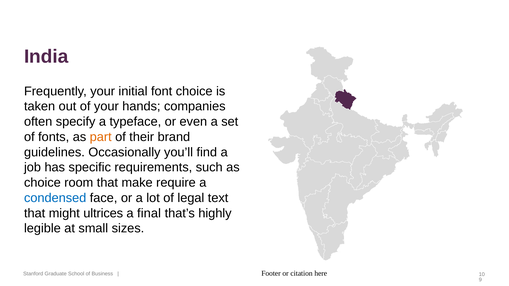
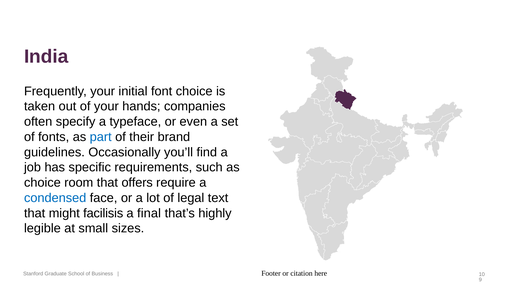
part colour: orange -> blue
make: make -> offers
ultrices: ultrices -> facilisis
